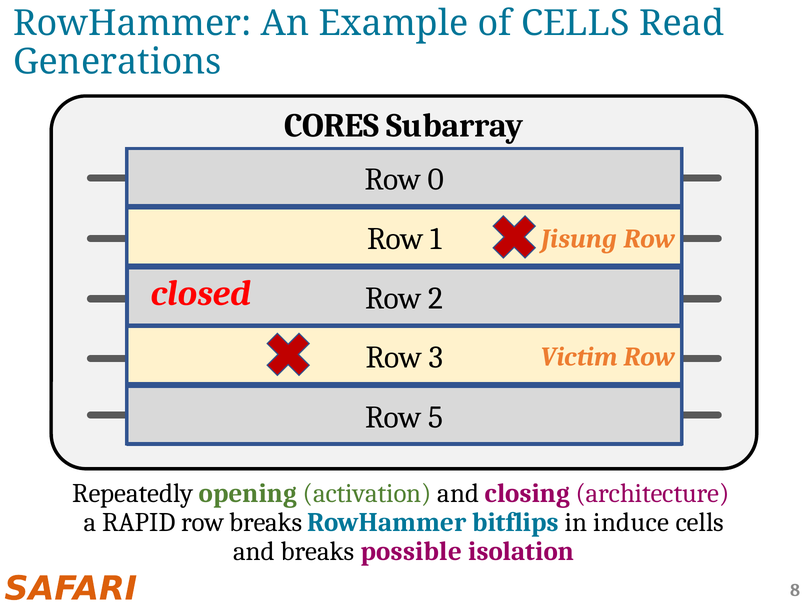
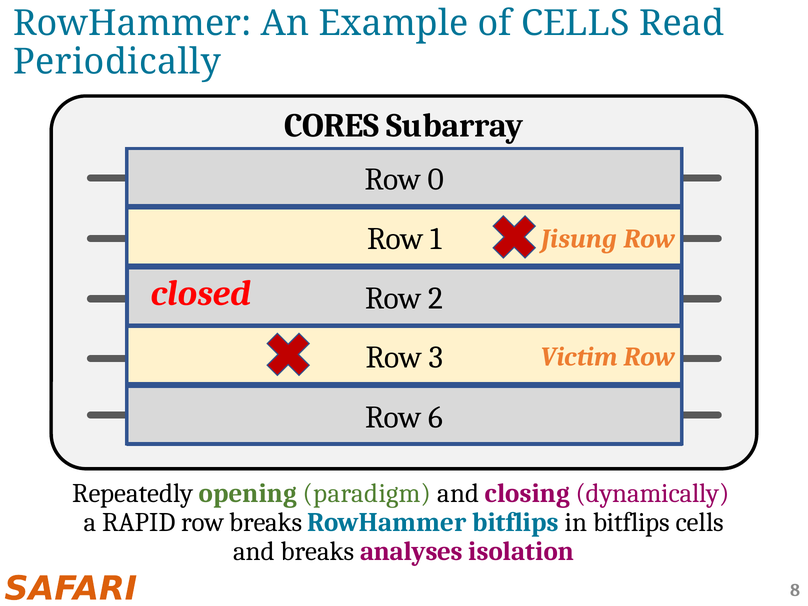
Generations: Generations -> Periodically
5: 5 -> 6
activation: activation -> paradigm
architecture: architecture -> dynamically
in induce: induce -> bitflips
possible: possible -> analyses
